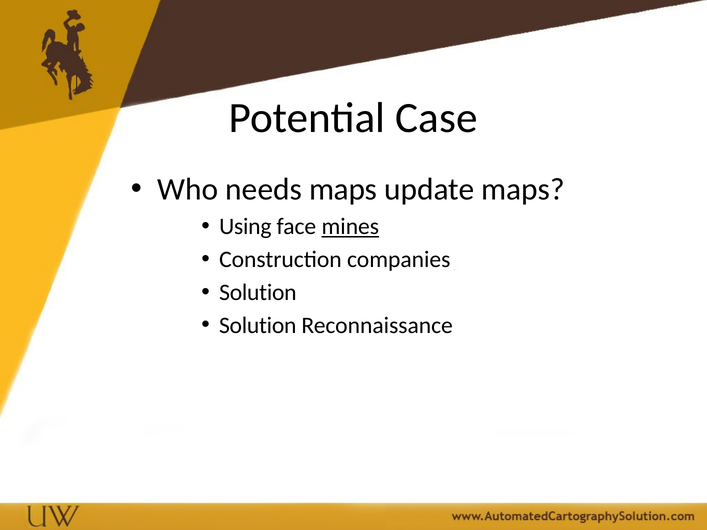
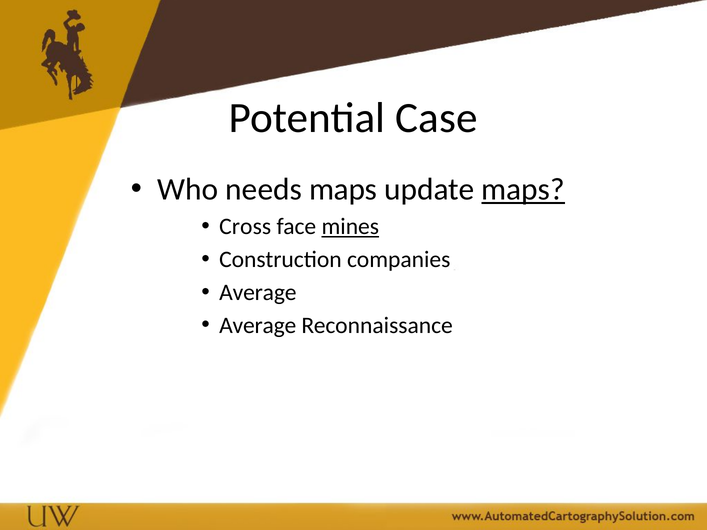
maps at (523, 190) underline: none -> present
Using: Using -> Cross
Solution at (258, 293): Solution -> Average
Solution at (258, 326): Solution -> Average
